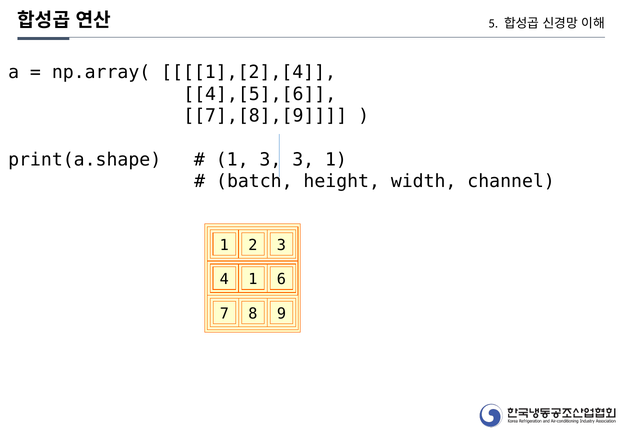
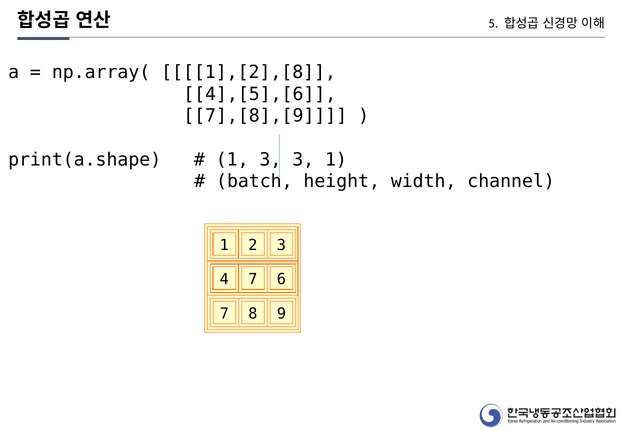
1],[2],[4: 1],[2],[4 -> 1],[2],[8
4 1: 1 -> 7
